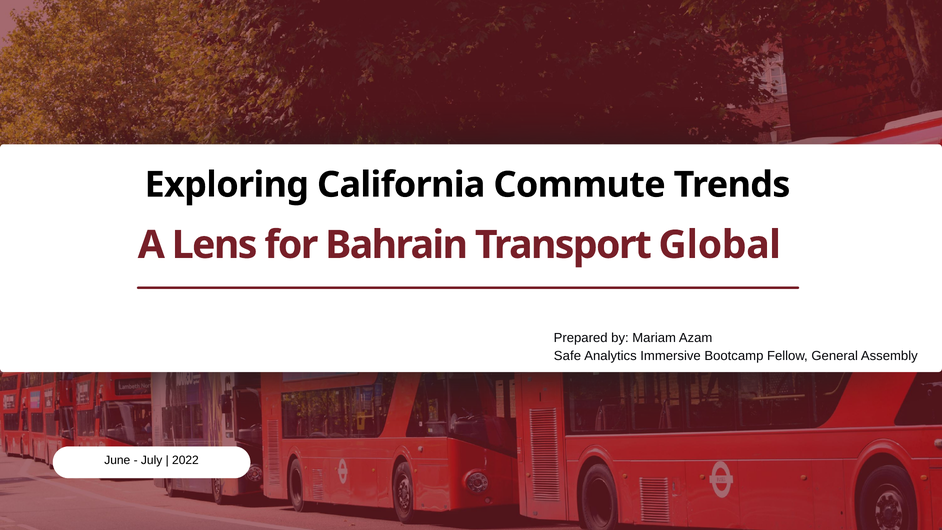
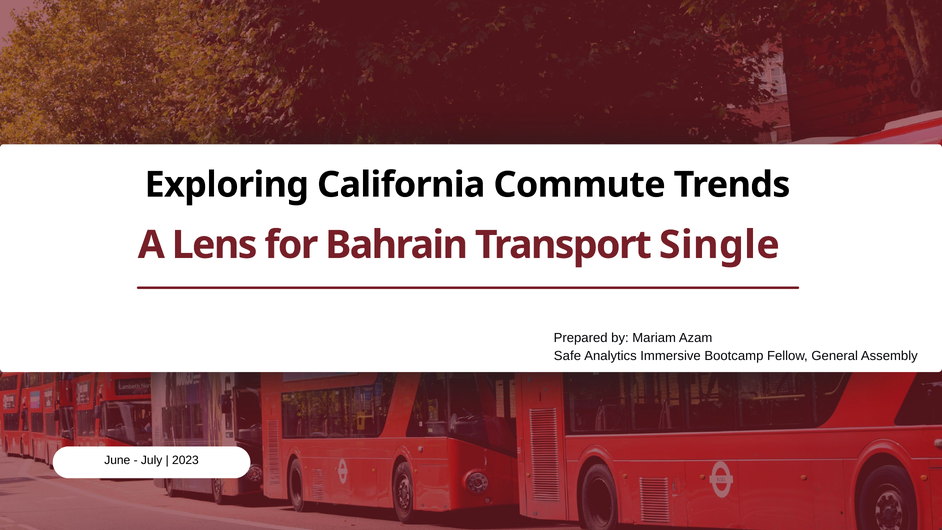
Global: Global -> Single
2022: 2022 -> 2023
